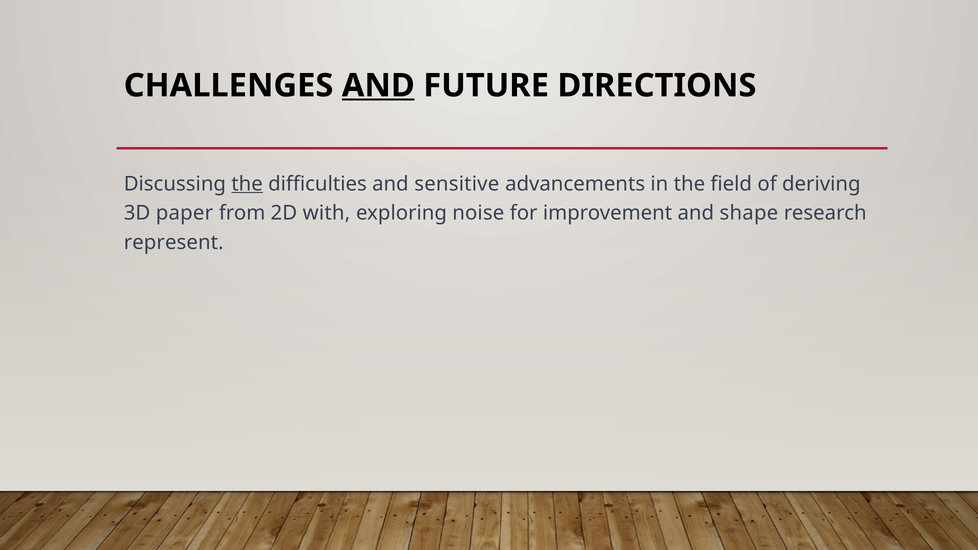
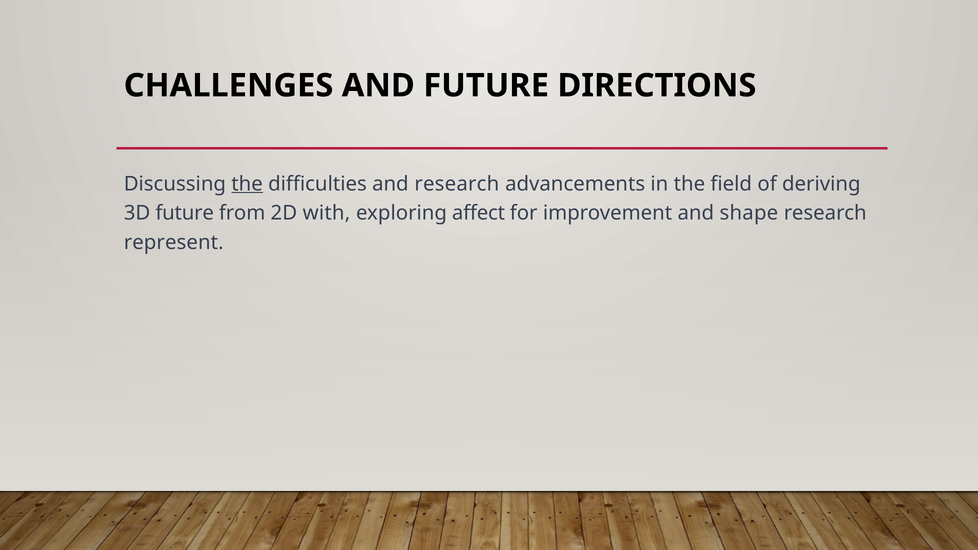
AND at (378, 86) underline: present -> none
and sensitive: sensitive -> research
3D paper: paper -> future
noise: noise -> affect
